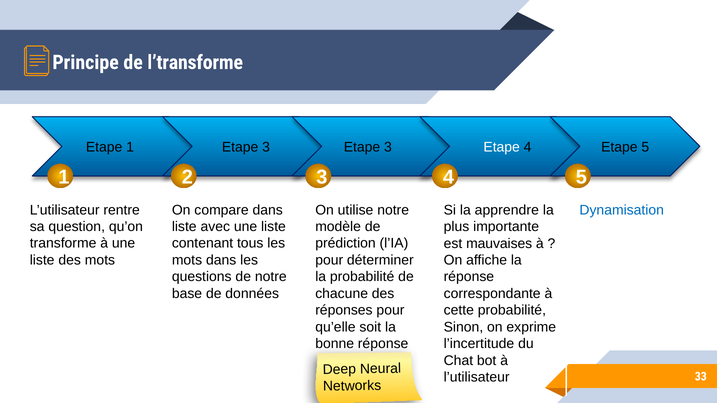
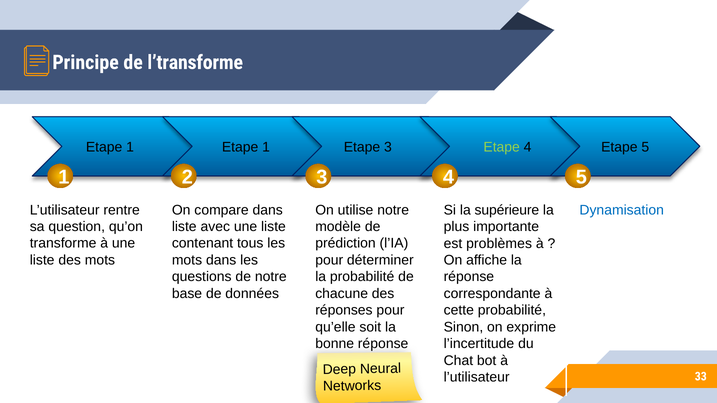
1 Etape 3: 3 -> 1
Etape at (502, 147) colour: white -> light green
apprendre: apprendre -> supérieure
mauvaises: mauvaises -> problèmes
